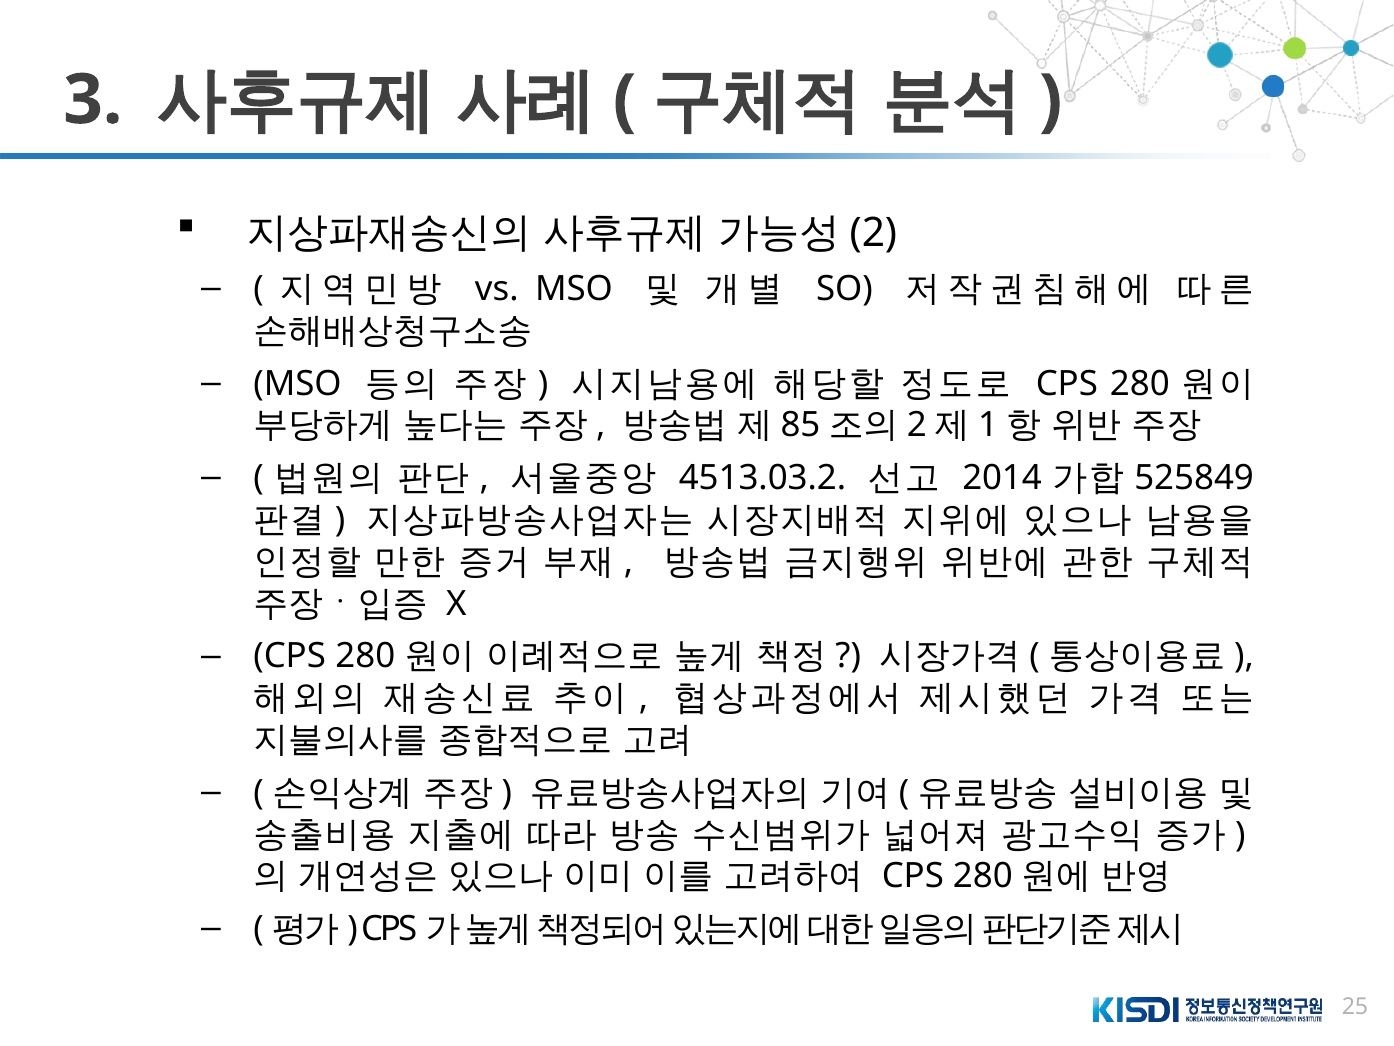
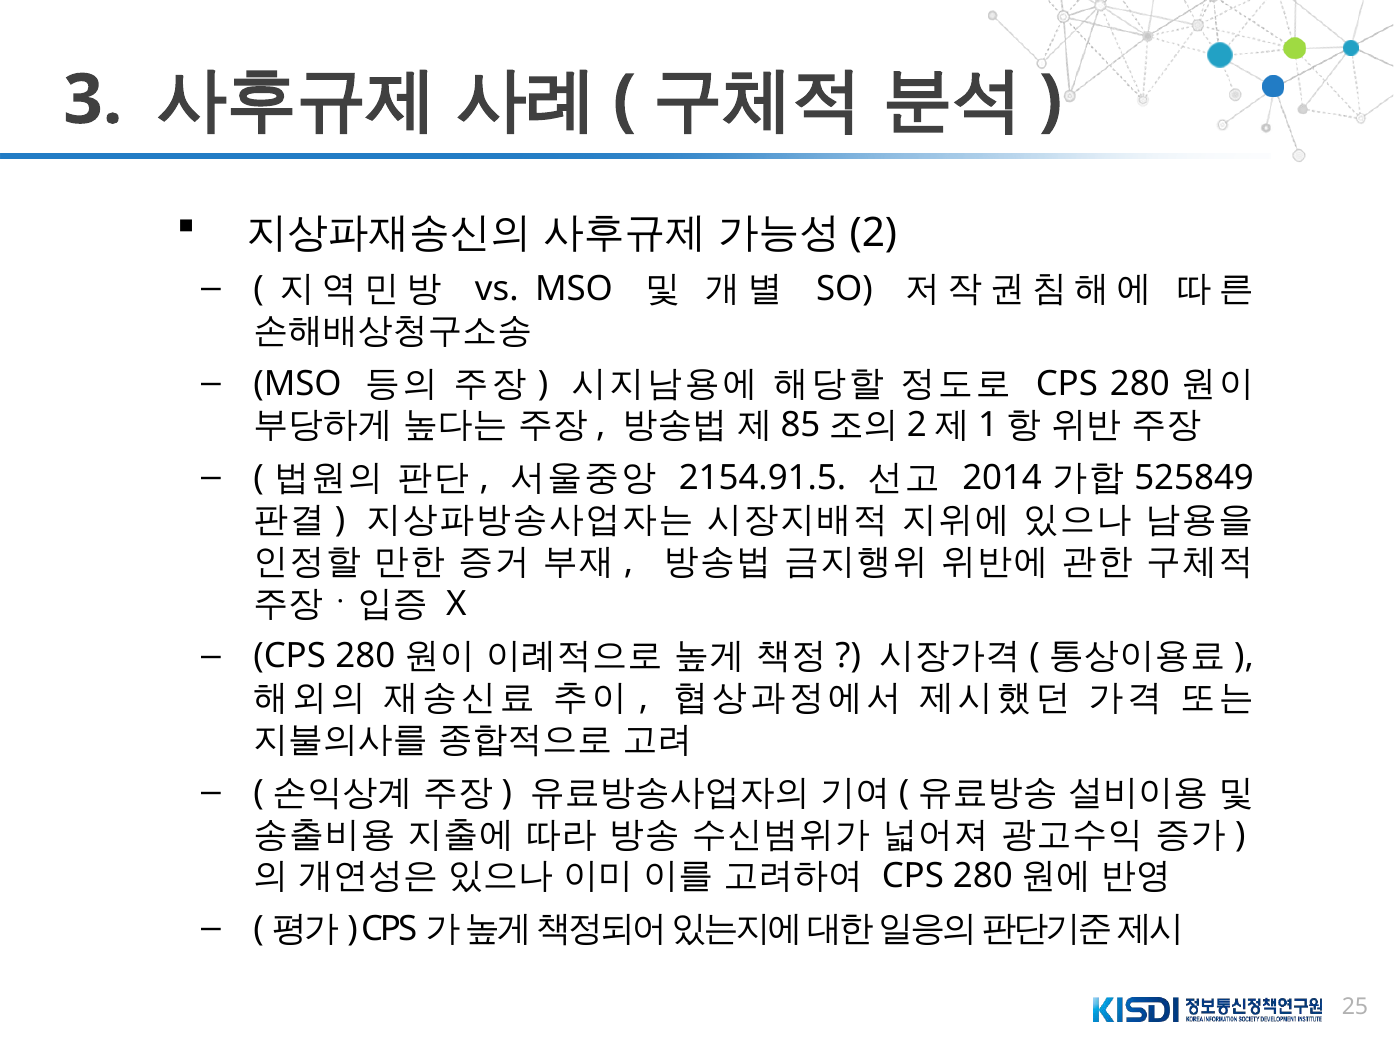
4513.03.2: 4513.03.2 -> 2154.91.5
